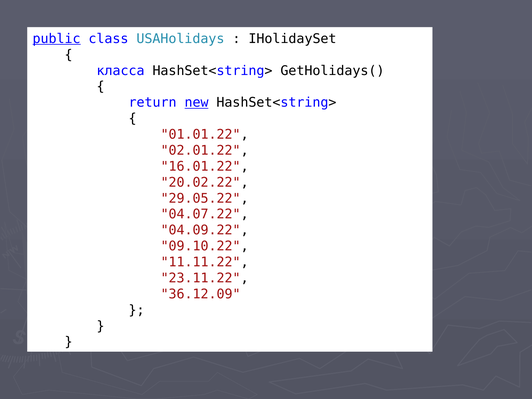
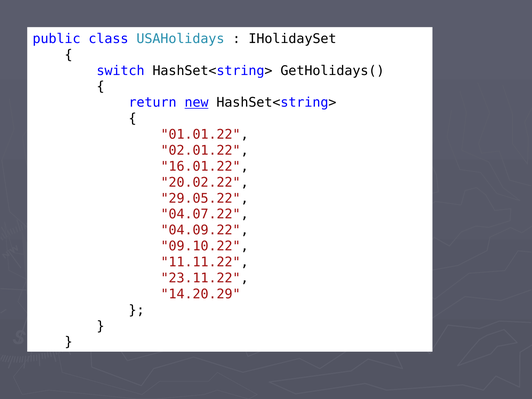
public underline: present -> none
класса: класса -> switch
36.12.09: 36.12.09 -> 14.20.29
